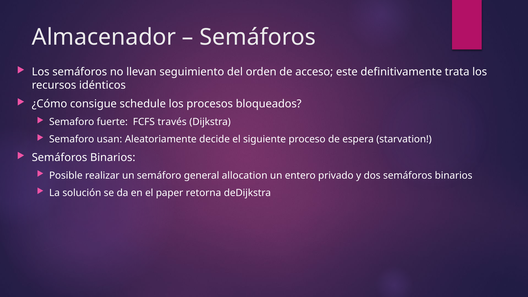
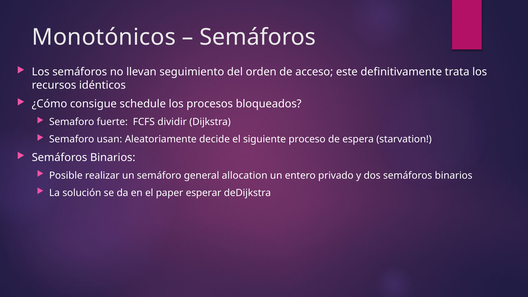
Almacenador: Almacenador -> Monotónicos
través: través -> dividir
retorna: retorna -> esperar
